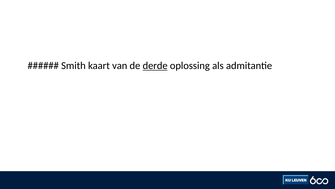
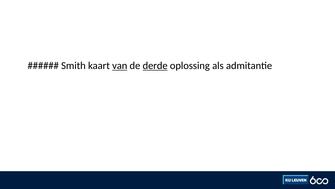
van underline: none -> present
